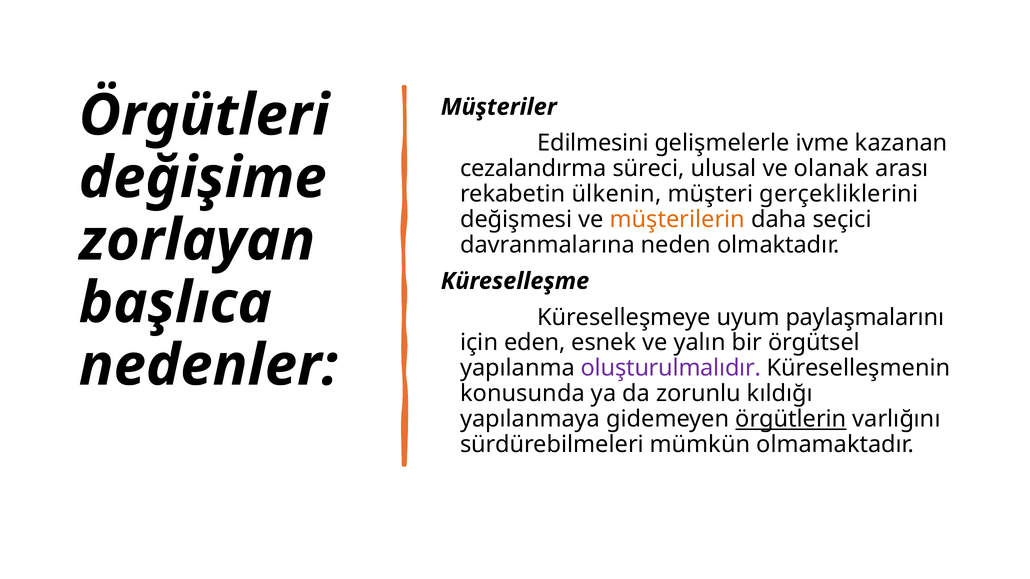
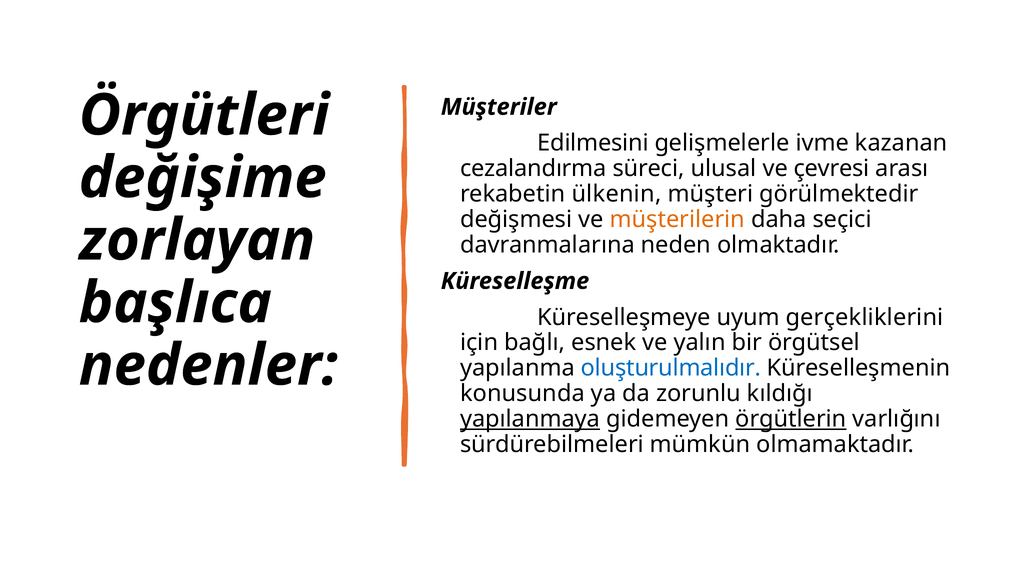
olanak: olanak -> çevresi
gerçekliklerini: gerçekliklerini -> görülmektedir
paylaşmalarını: paylaşmalarını -> gerçekliklerini
eden: eden -> bağlı
oluşturulmalıdır colour: purple -> blue
yapılanmaya underline: none -> present
